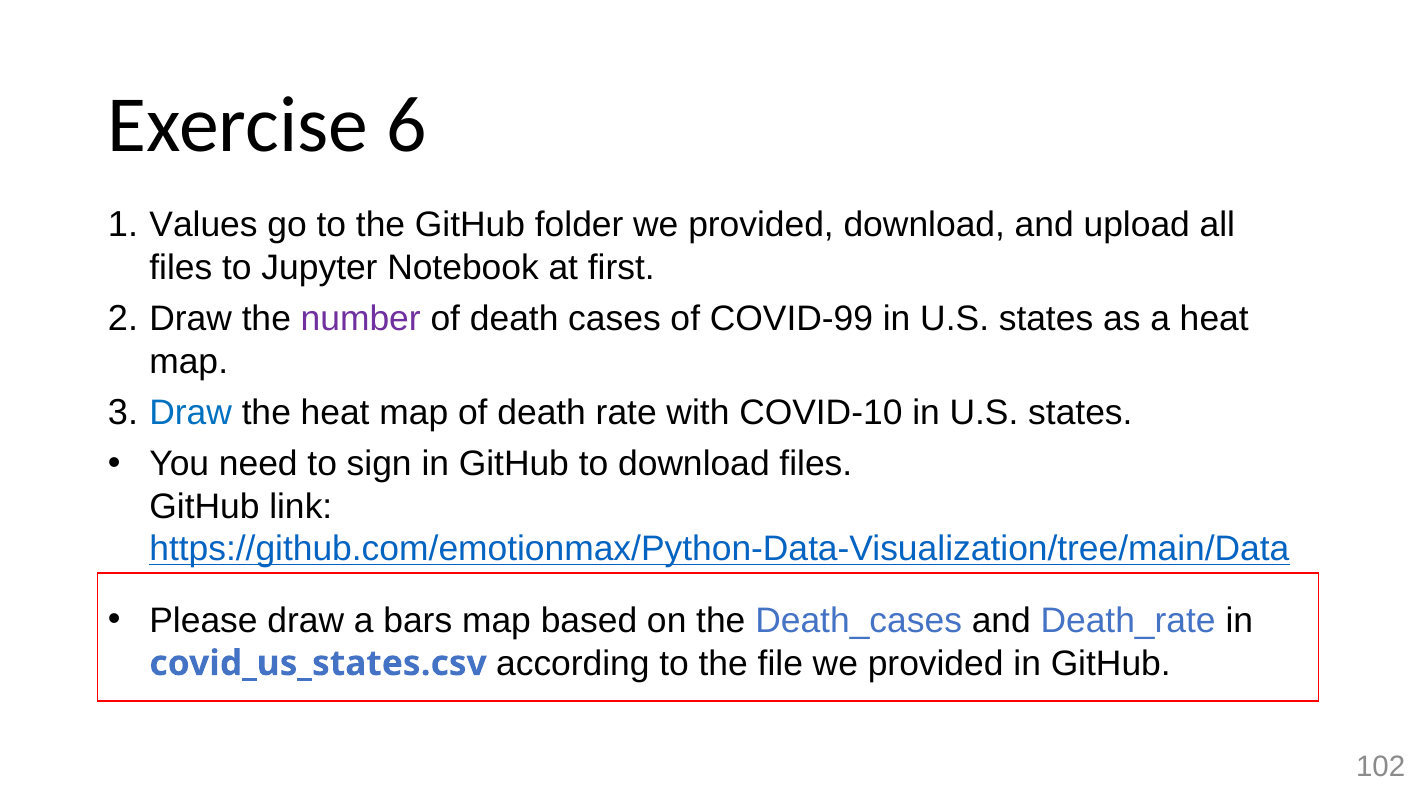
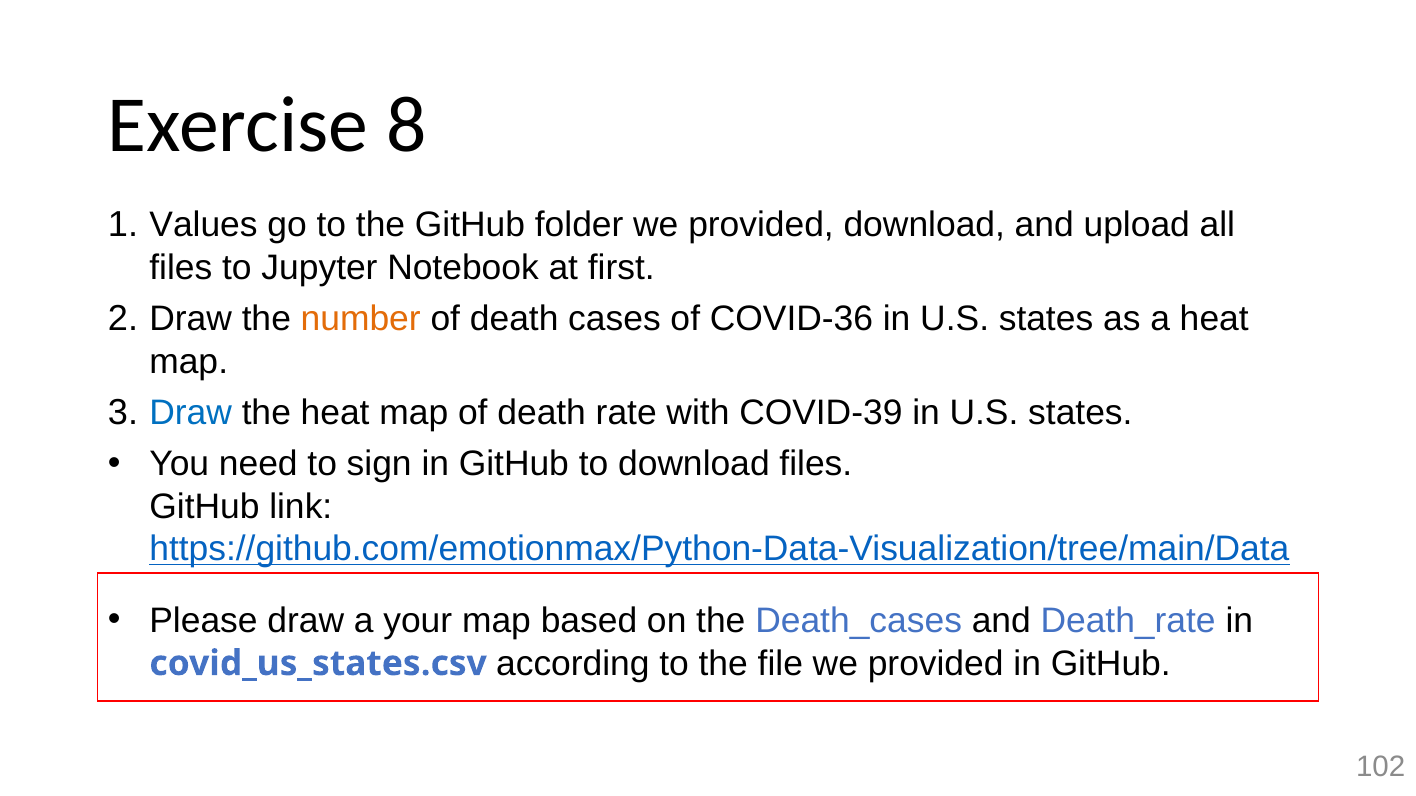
6: 6 -> 8
number colour: purple -> orange
COVID-99: COVID-99 -> COVID-36
COVID-10: COVID-10 -> COVID-39
bars: bars -> your
